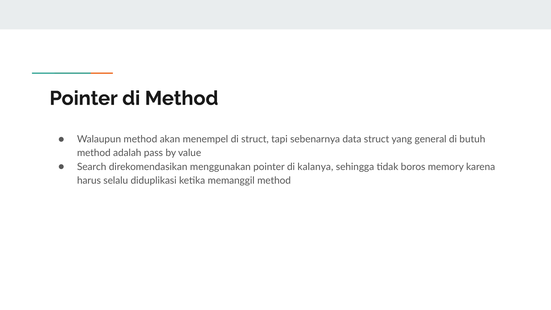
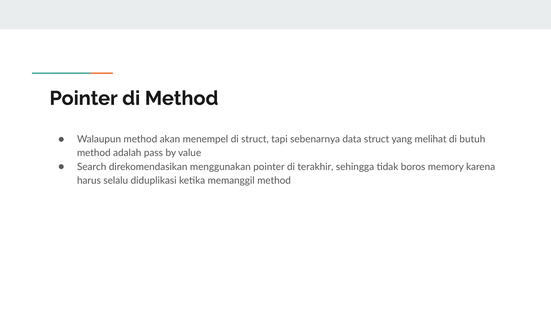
general: general -> melihat
kalanya: kalanya -> terakhir
